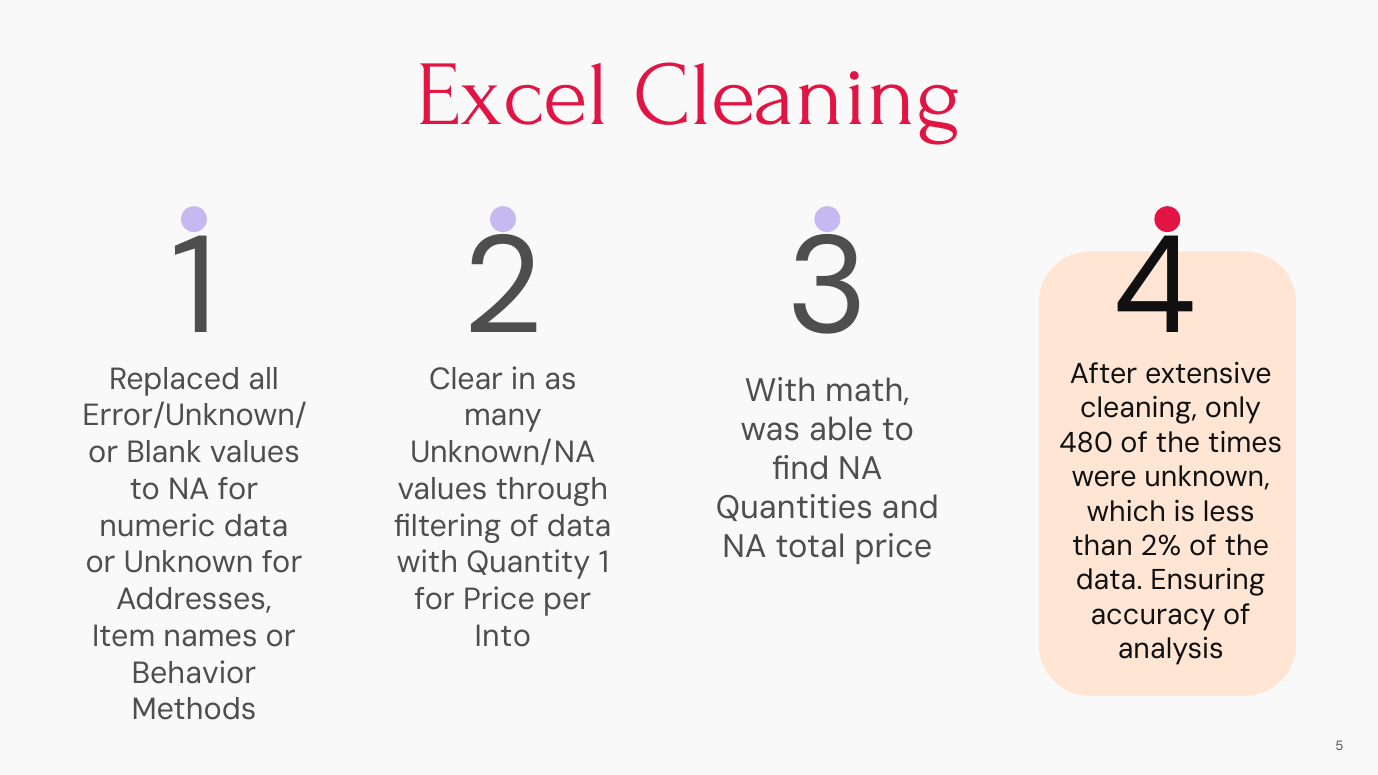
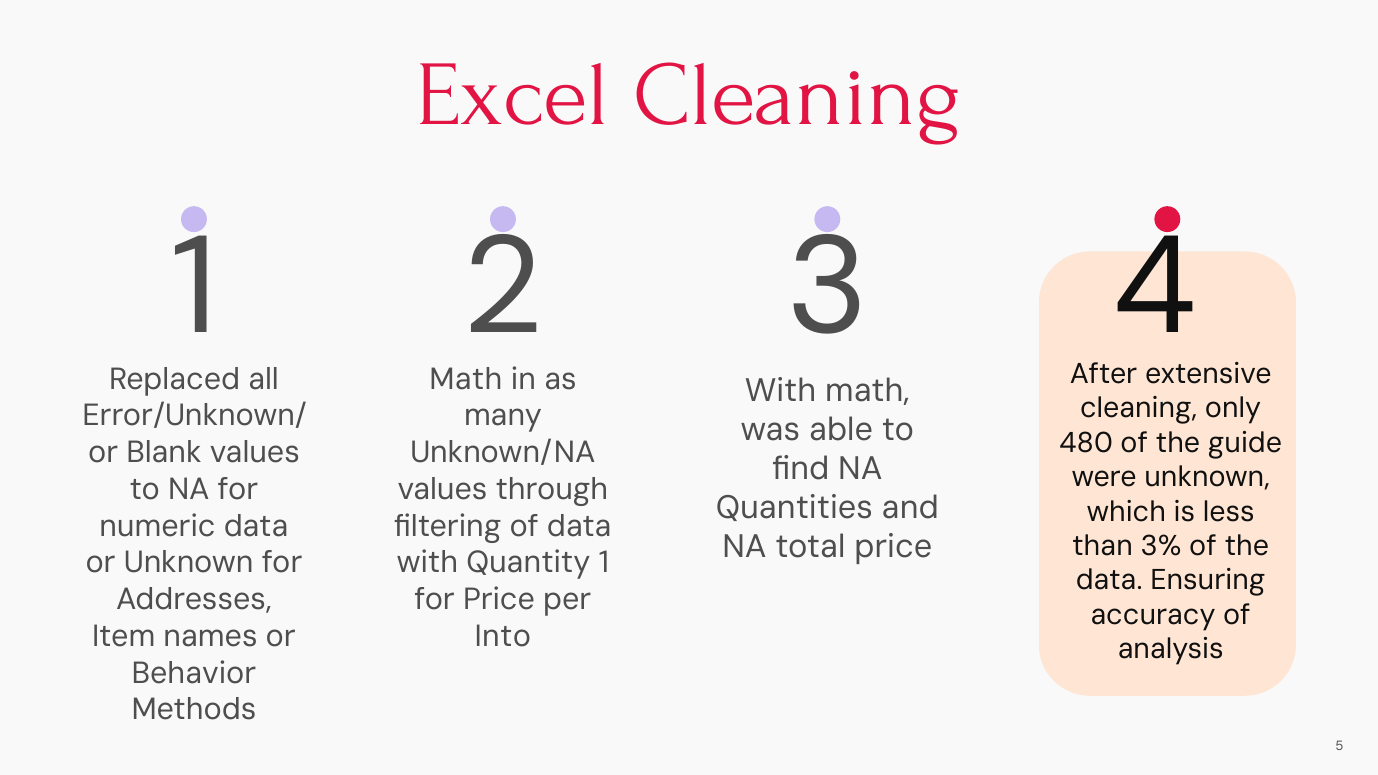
Clear at (466, 379): Clear -> Math
times: times -> guide
2%: 2% -> 3%
